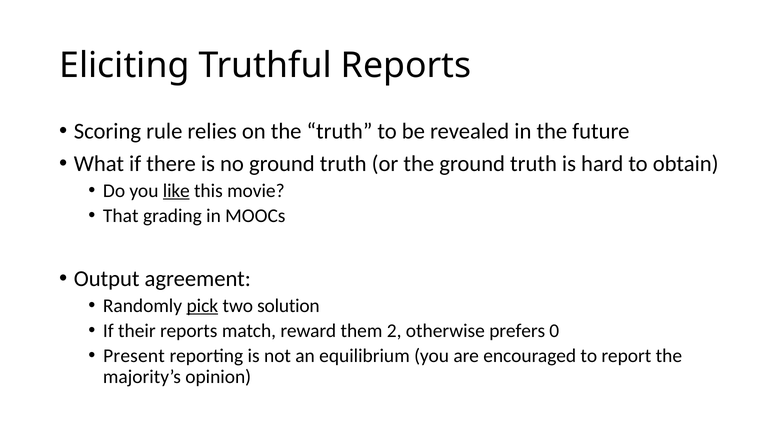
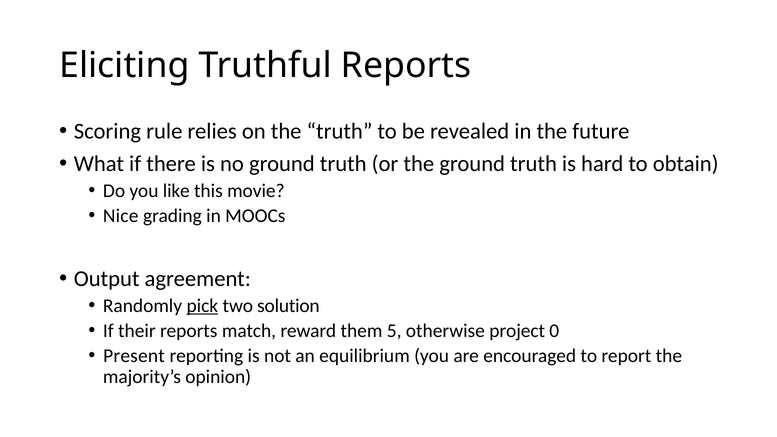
like underline: present -> none
That: That -> Nice
2: 2 -> 5
prefers: prefers -> project
